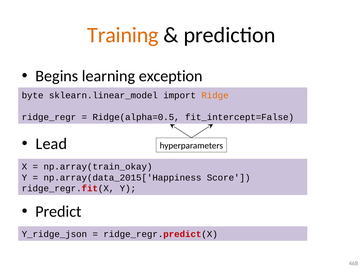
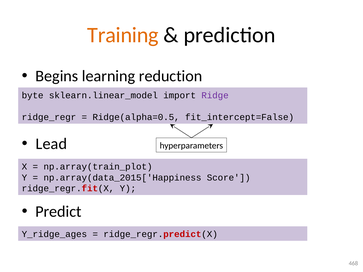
exception: exception -> reduction
Ridge colour: orange -> purple
np.array(train_okay: np.array(train_okay -> np.array(train_plot
Y_ridge_json: Y_ridge_json -> Y_ridge_ages
